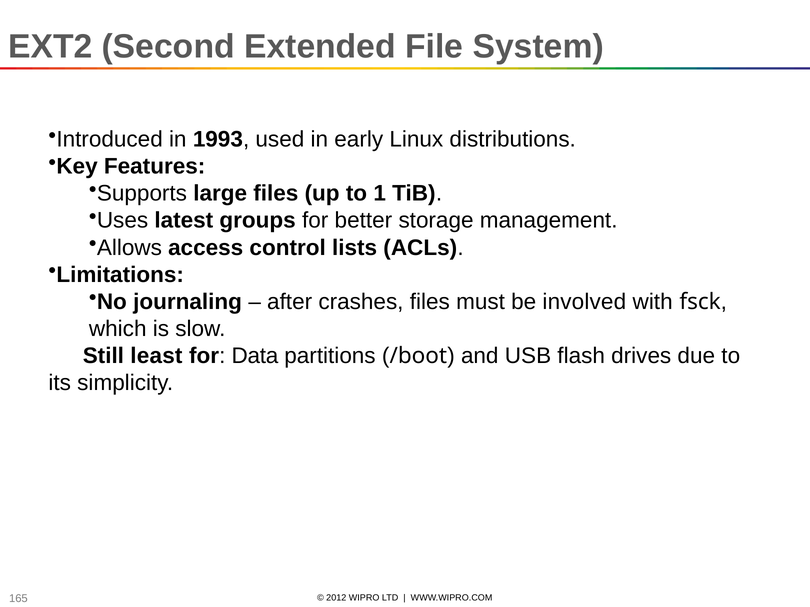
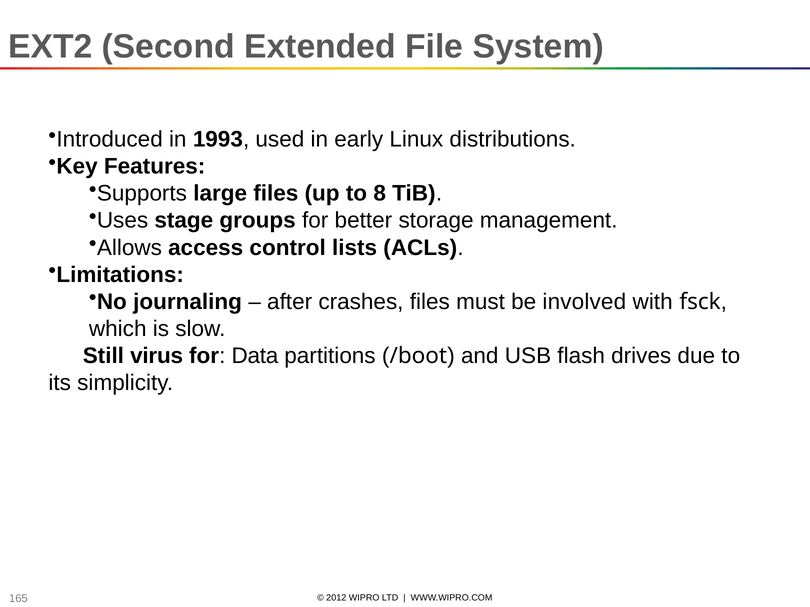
1: 1 -> 8
latest: latest -> stage
least: least -> virus
